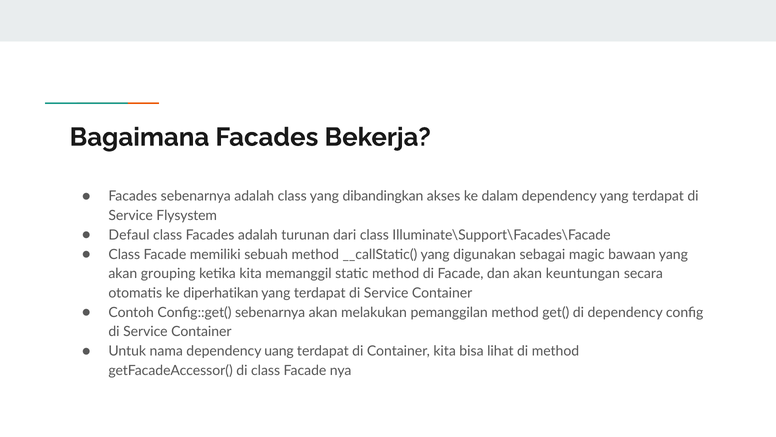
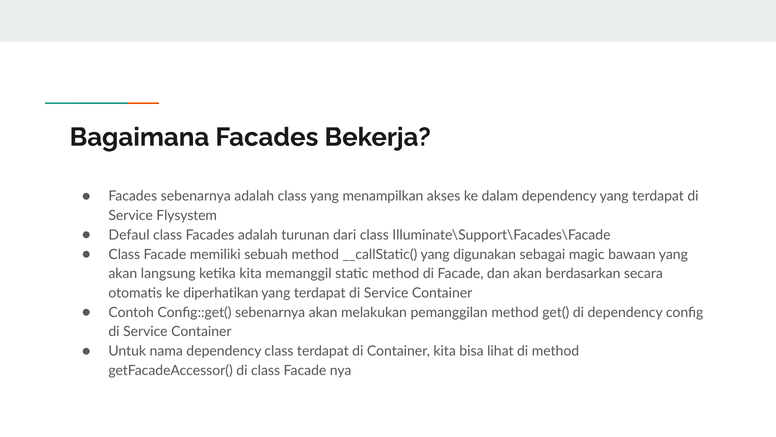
dibandingkan: dibandingkan -> menampilkan
grouping: grouping -> langsung
keuntungan: keuntungan -> berdasarkan
dependency uang: uang -> class
